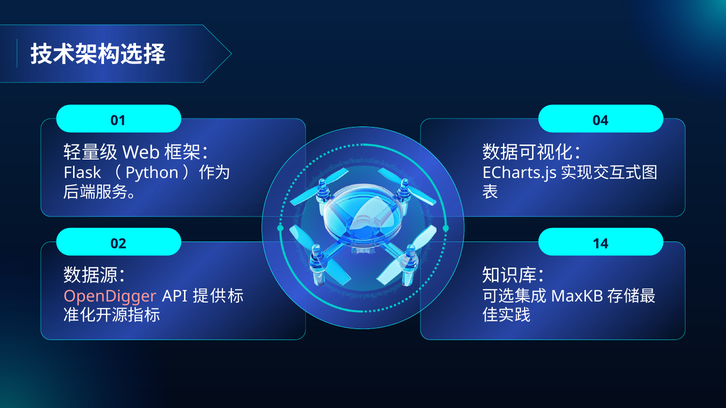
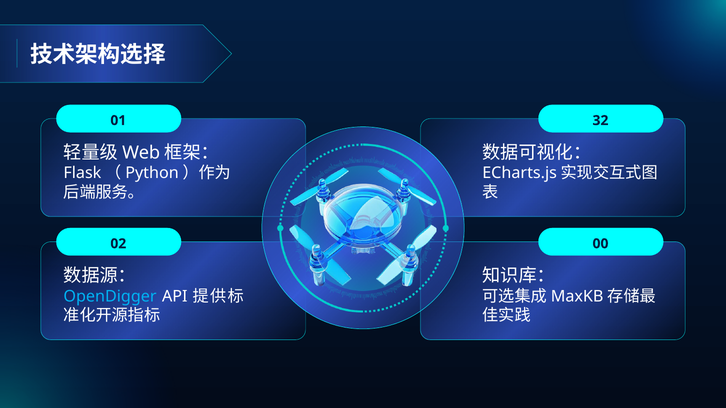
04: 04 -> 32
14: 14 -> 00
OpenDigger colour: pink -> light blue
